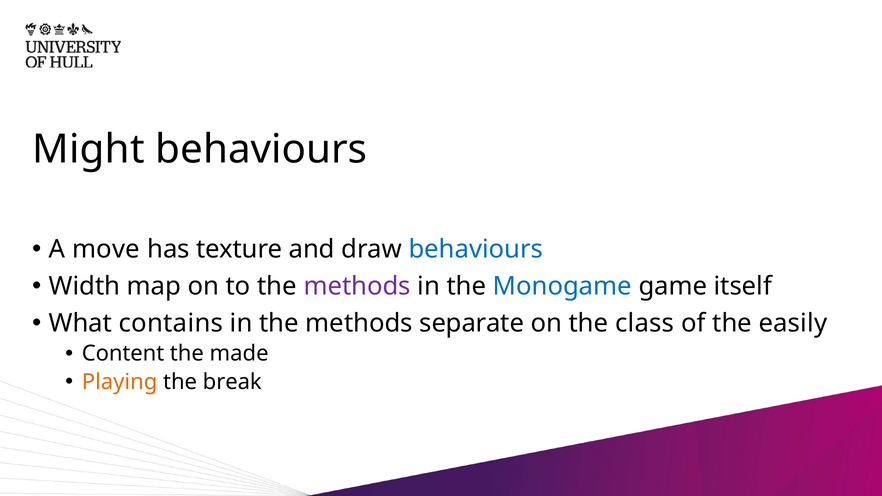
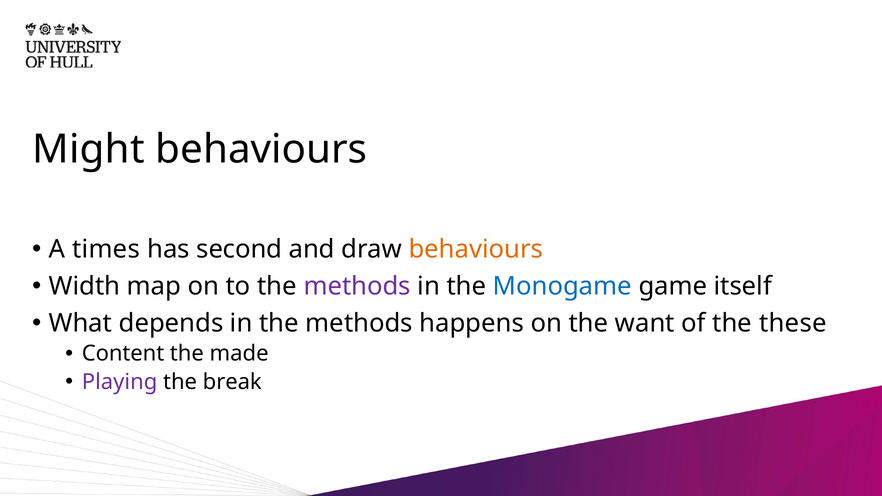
move: move -> times
texture: texture -> second
behaviours at (476, 249) colour: blue -> orange
contains: contains -> depends
separate: separate -> happens
class: class -> want
easily: easily -> these
Playing colour: orange -> purple
